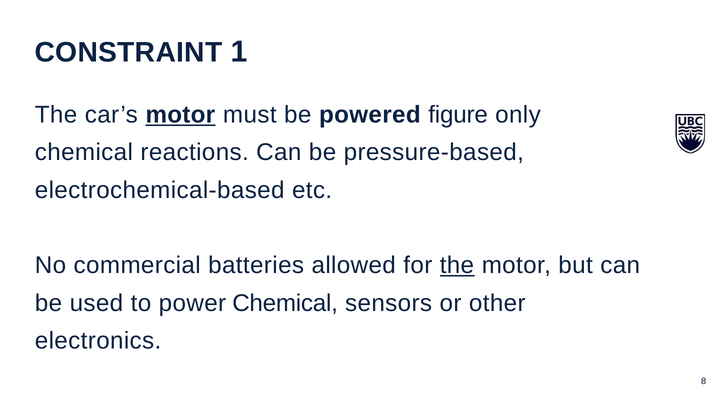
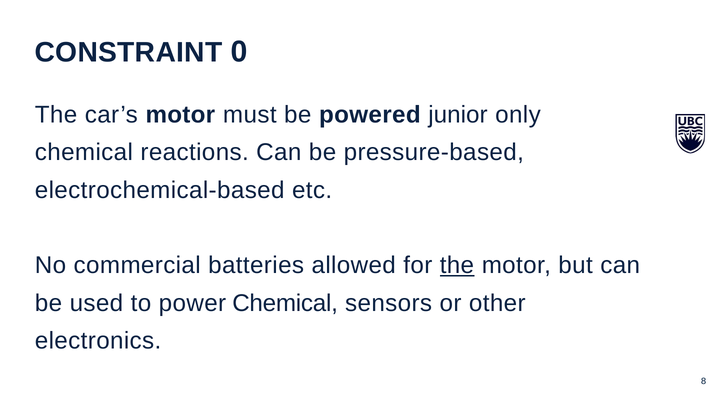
1: 1 -> 0
motor at (180, 115) underline: present -> none
figure: figure -> junior
